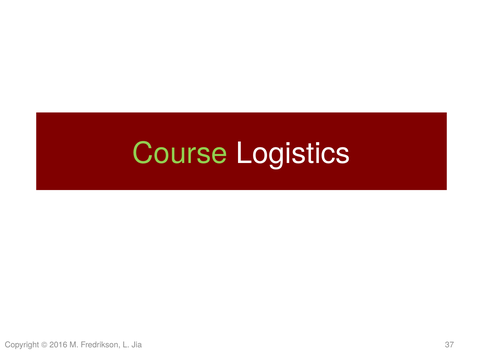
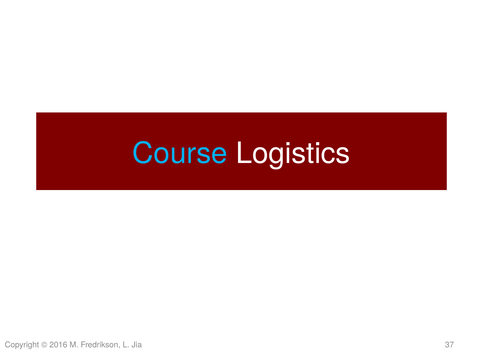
Course colour: light green -> light blue
